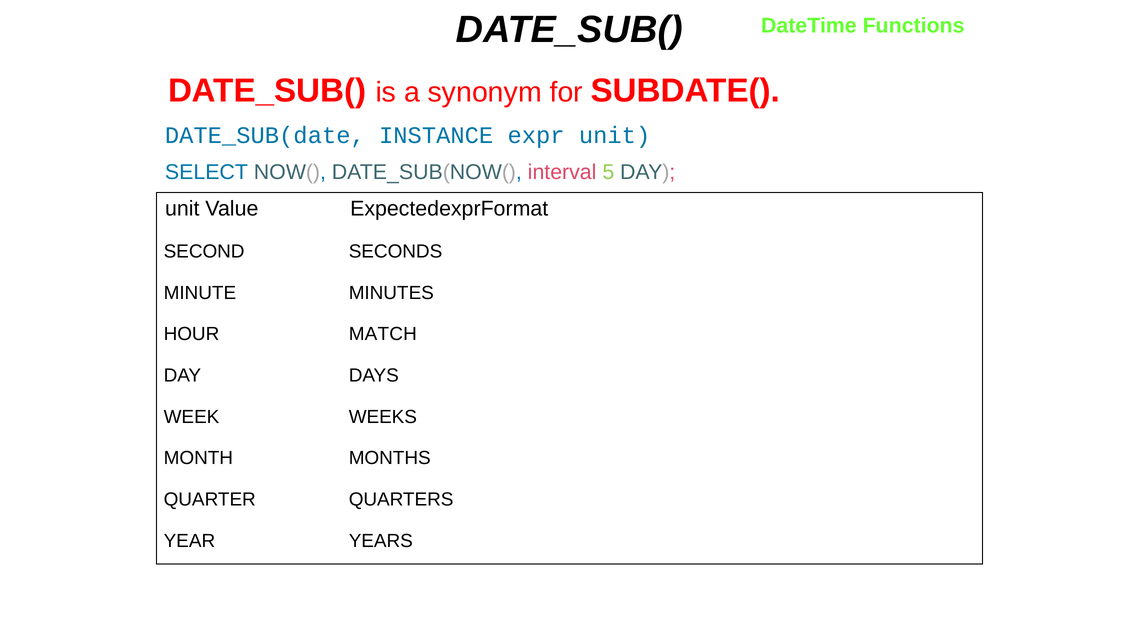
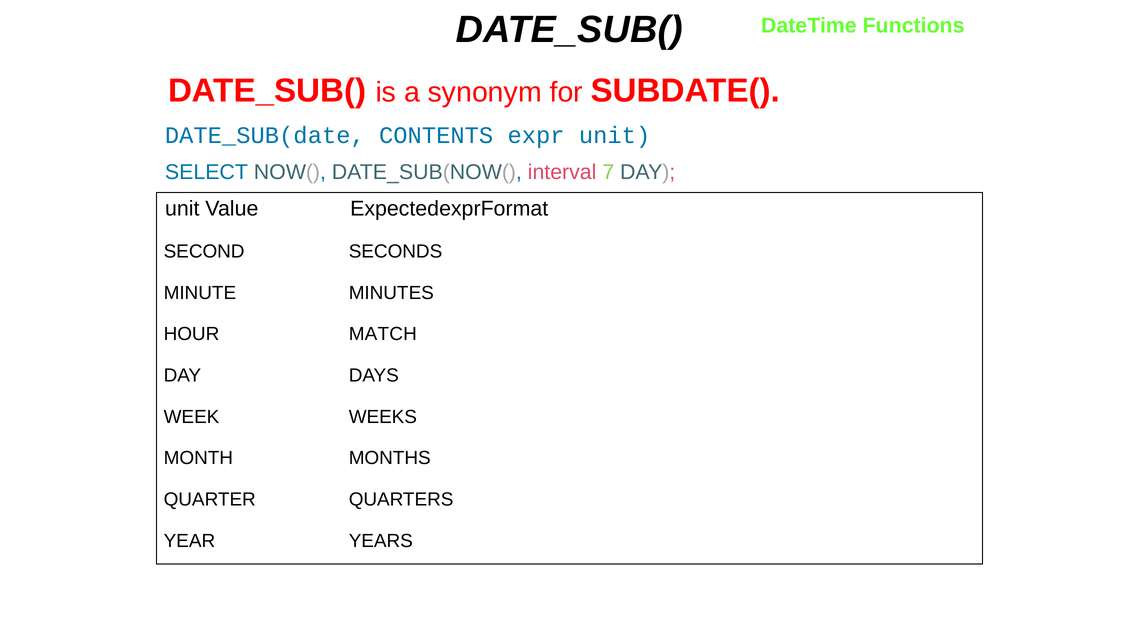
INSTANCE: INSTANCE -> CONTENTS
5: 5 -> 7
